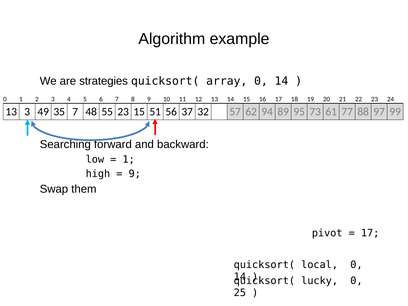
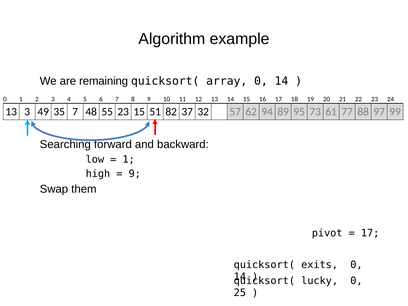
strategies: strategies -> remaining
56: 56 -> 82
local: local -> exits
